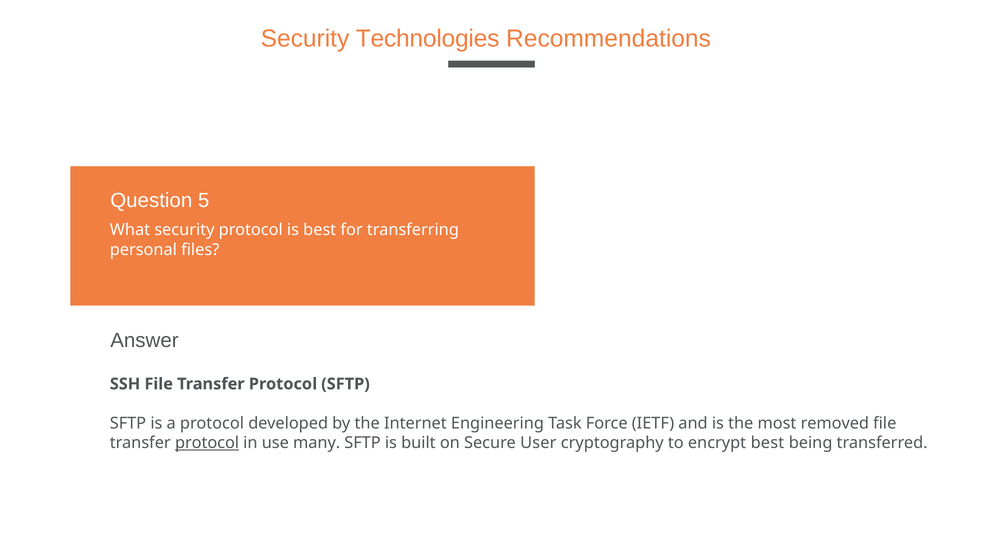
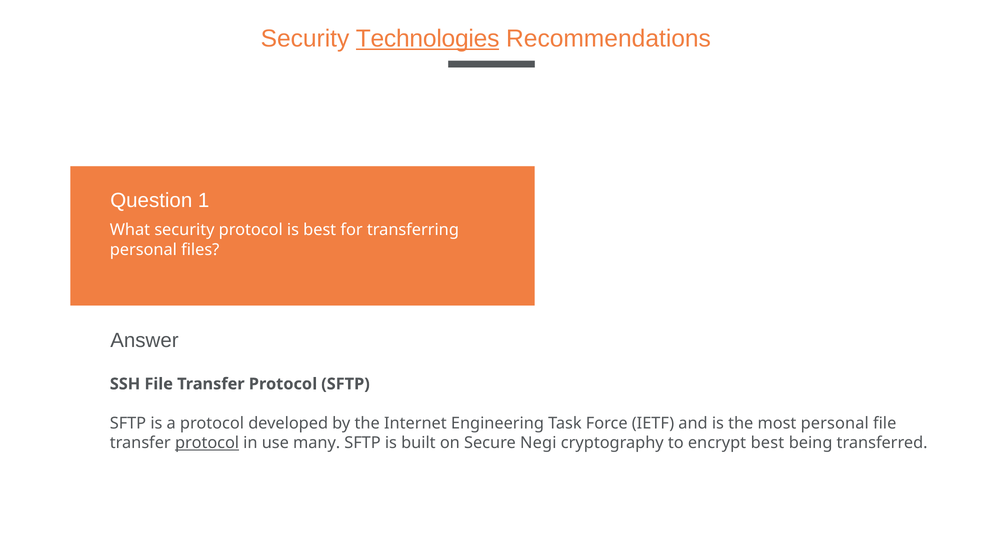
Technologies underline: none -> present
5: 5 -> 1
most removed: removed -> personal
User: User -> Negi
